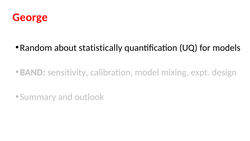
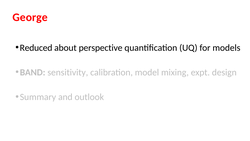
Random: Random -> Reduced
statistically: statistically -> perspective
